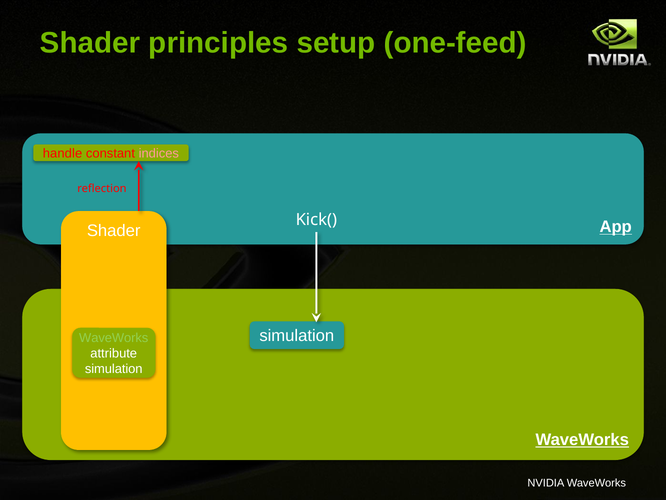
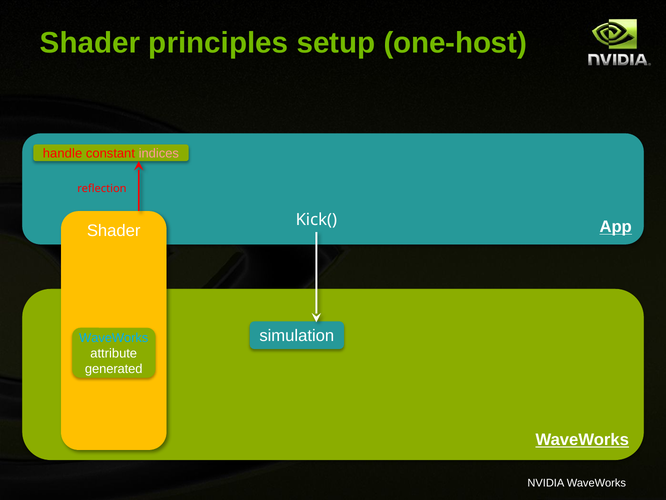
one-feed: one-feed -> one-host
WaveWorks at (114, 338) colour: light green -> light blue
simulation at (114, 369): simulation -> generated
